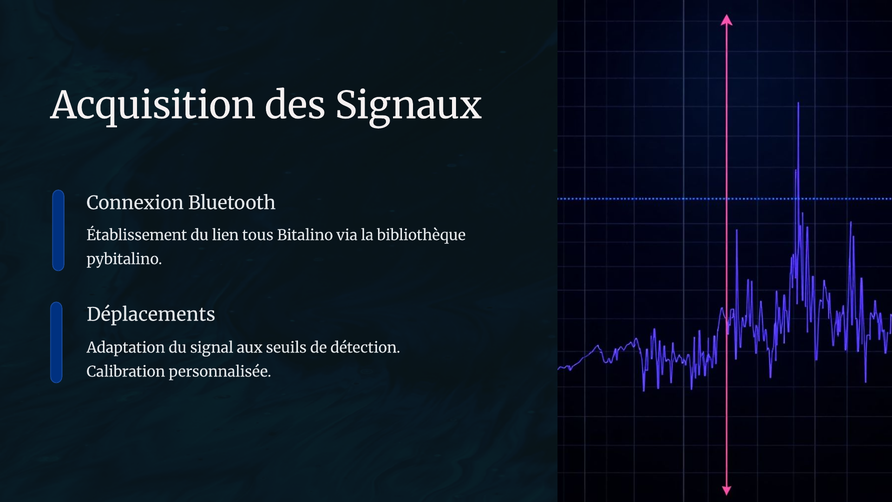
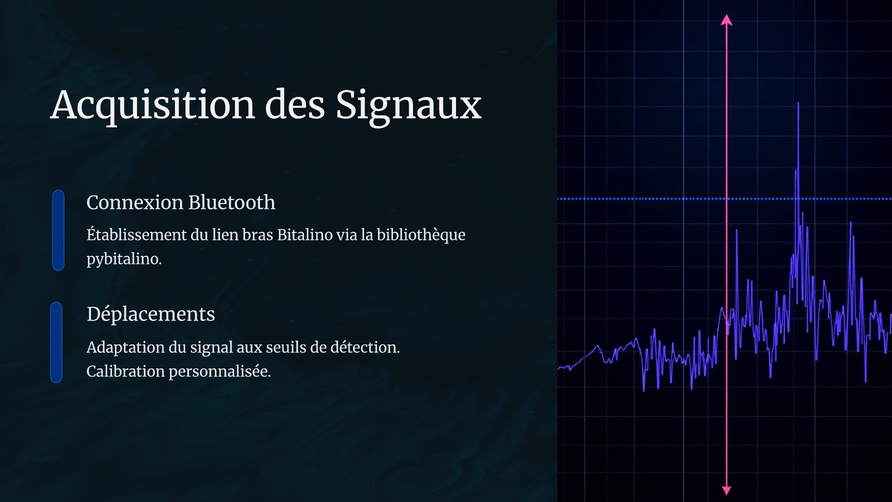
tous: tous -> bras
